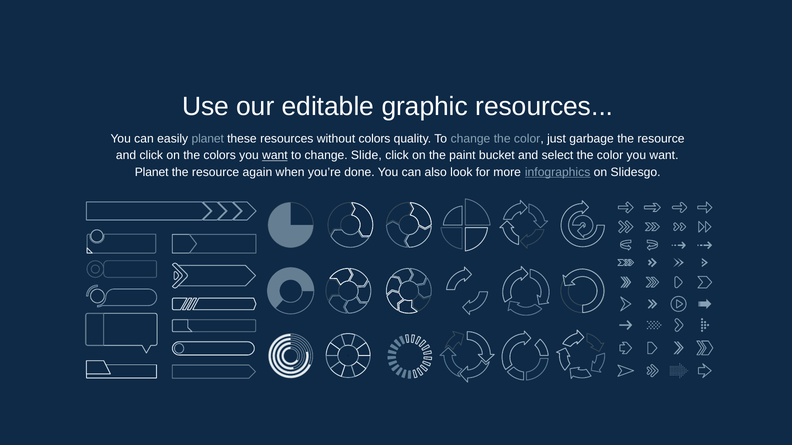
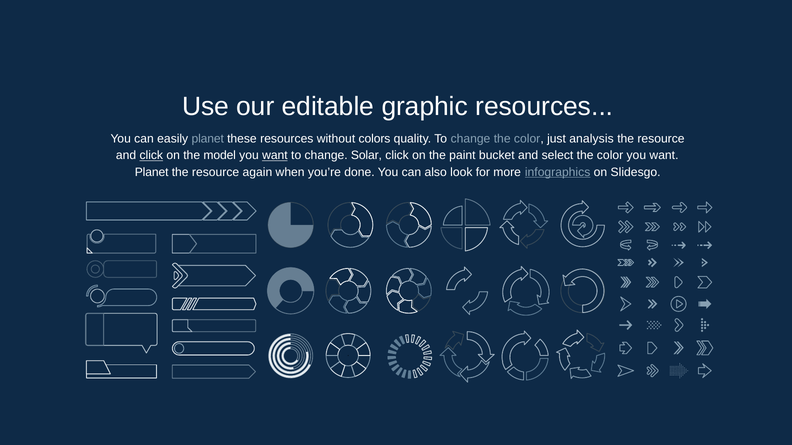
garbage: garbage -> analysis
click at (151, 156) underline: none -> present
the colors: colors -> model
Slide: Slide -> Solar
